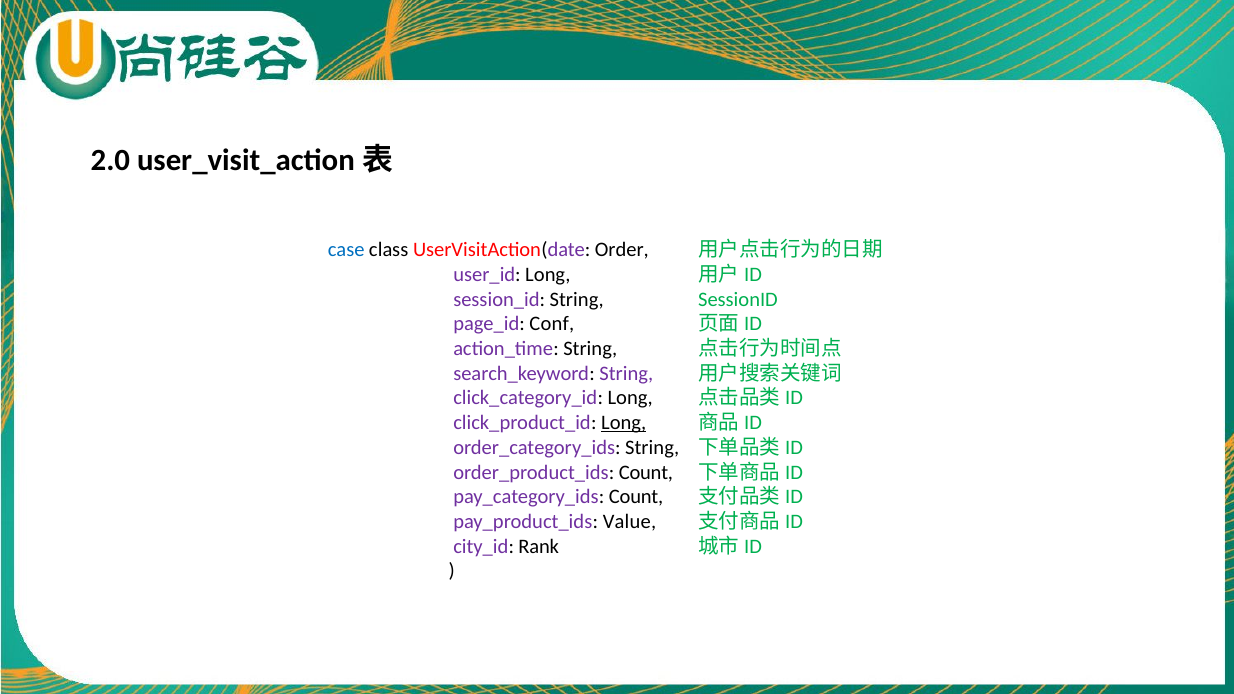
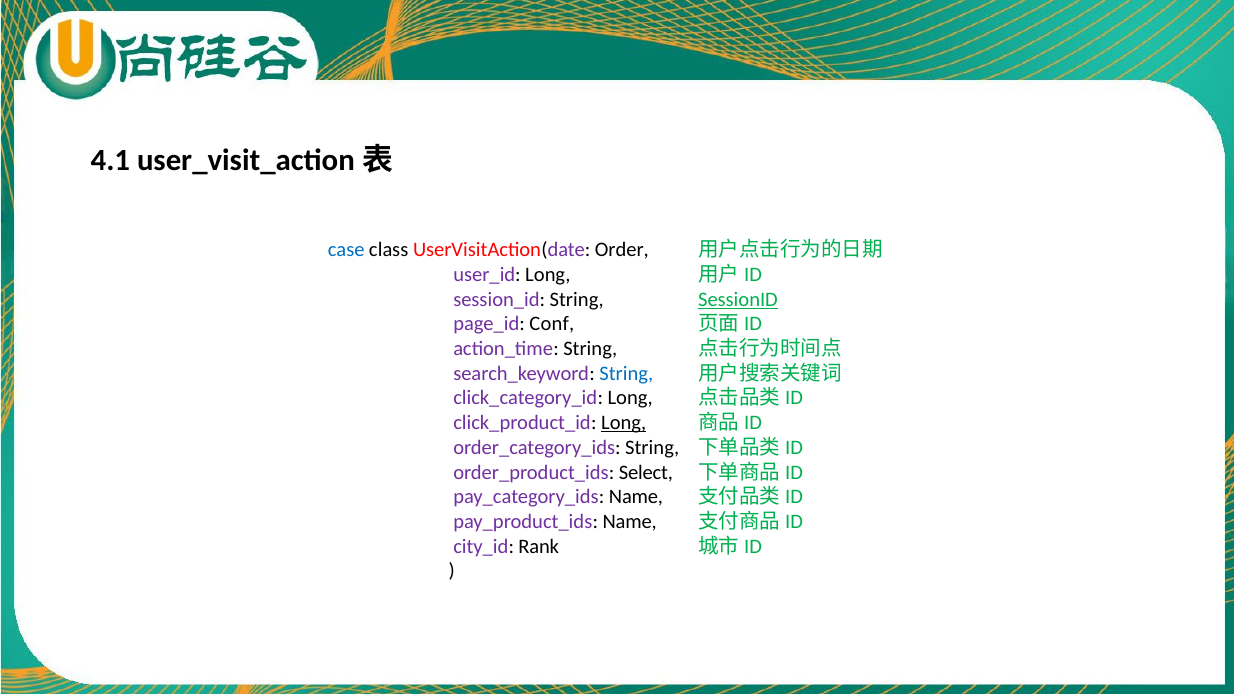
2.0: 2.0 -> 4.1
SessionID underline: none -> present
String at (626, 374) colour: purple -> blue
order_product_ids Count: Count -> Select
pay_category_ids Count: Count -> Name
pay_product_ids Value: Value -> Name
